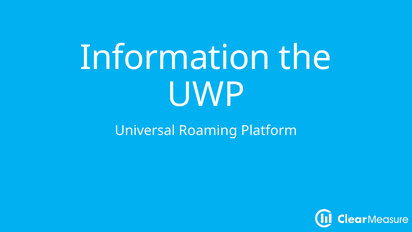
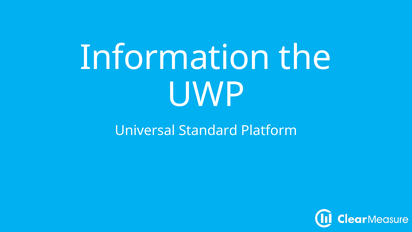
Roaming: Roaming -> Standard
